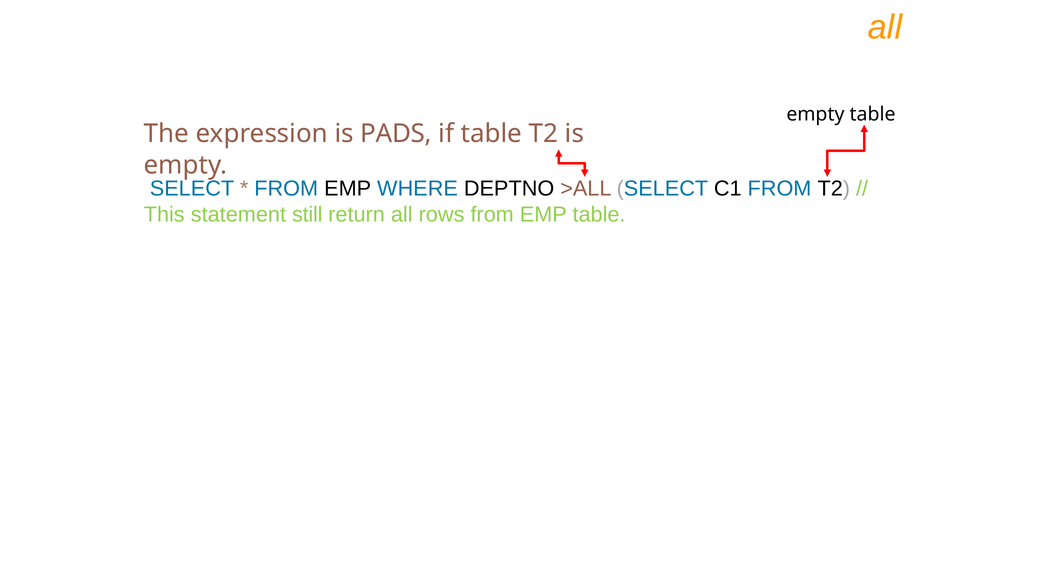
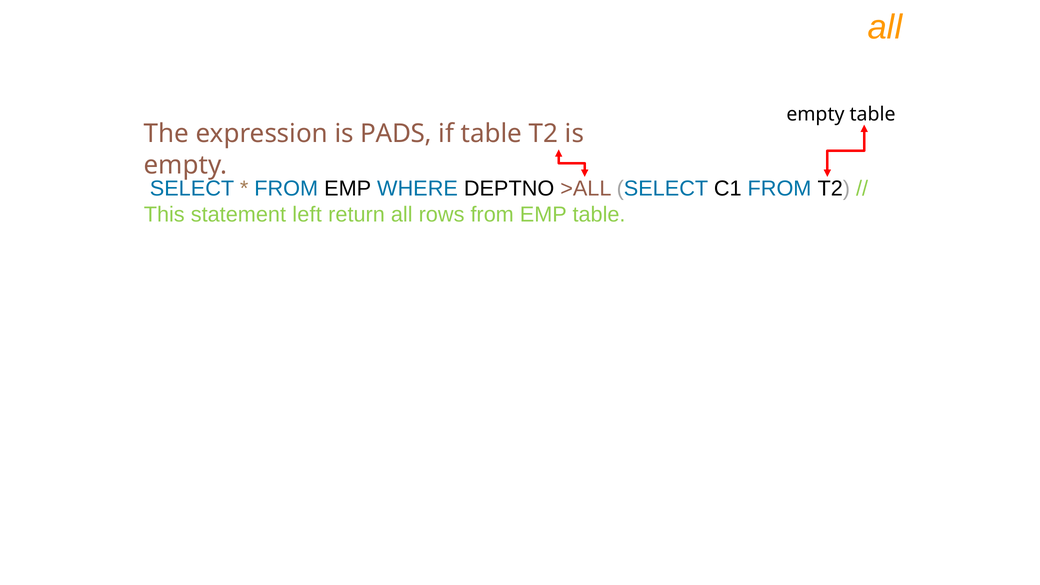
still: still -> left
